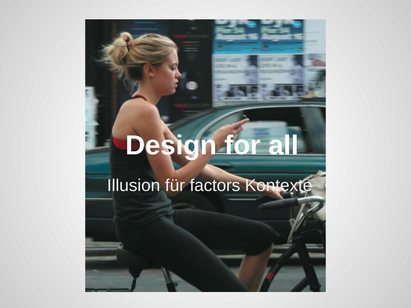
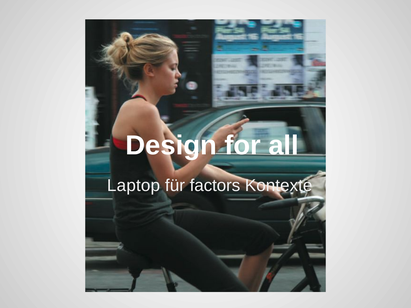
Illusion: Illusion -> Laptop
